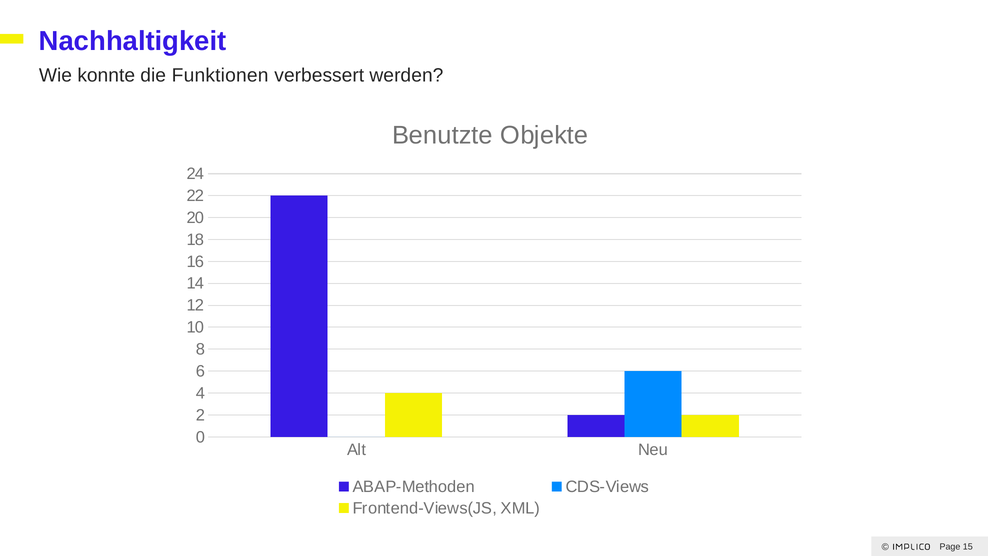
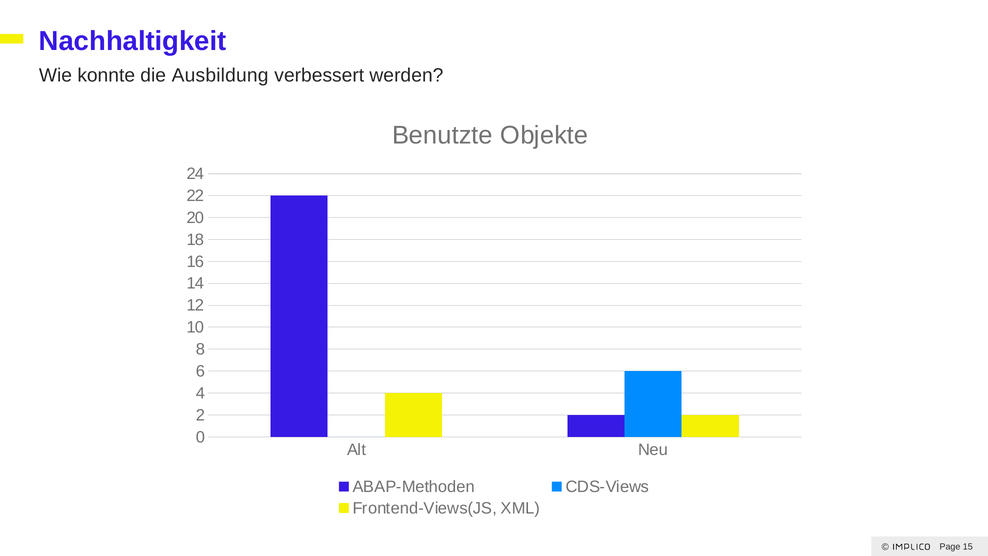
Funktionen: Funktionen -> Ausbildung
